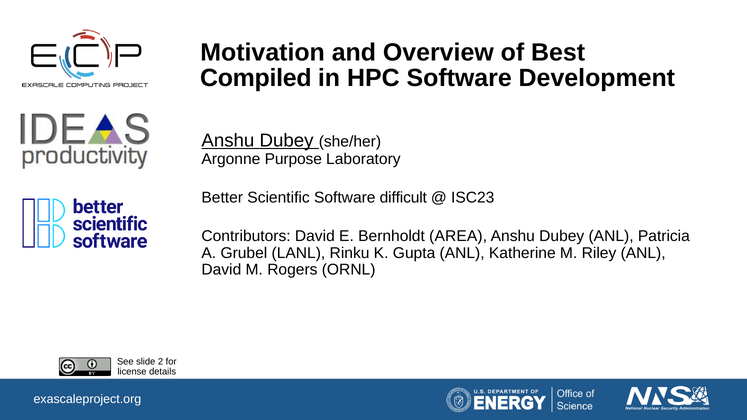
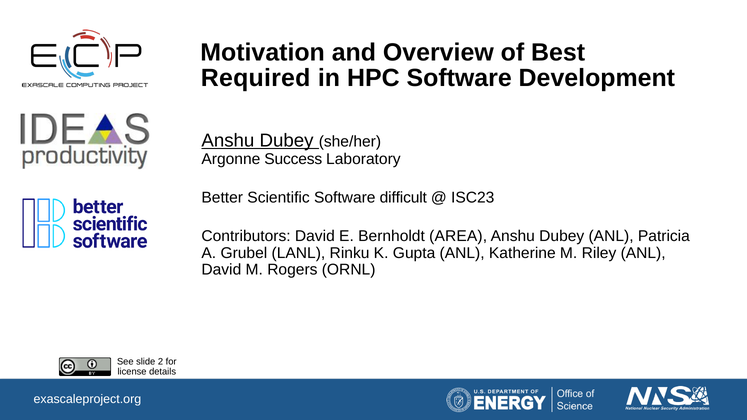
Compiled: Compiled -> Required
Purpose: Purpose -> Success
